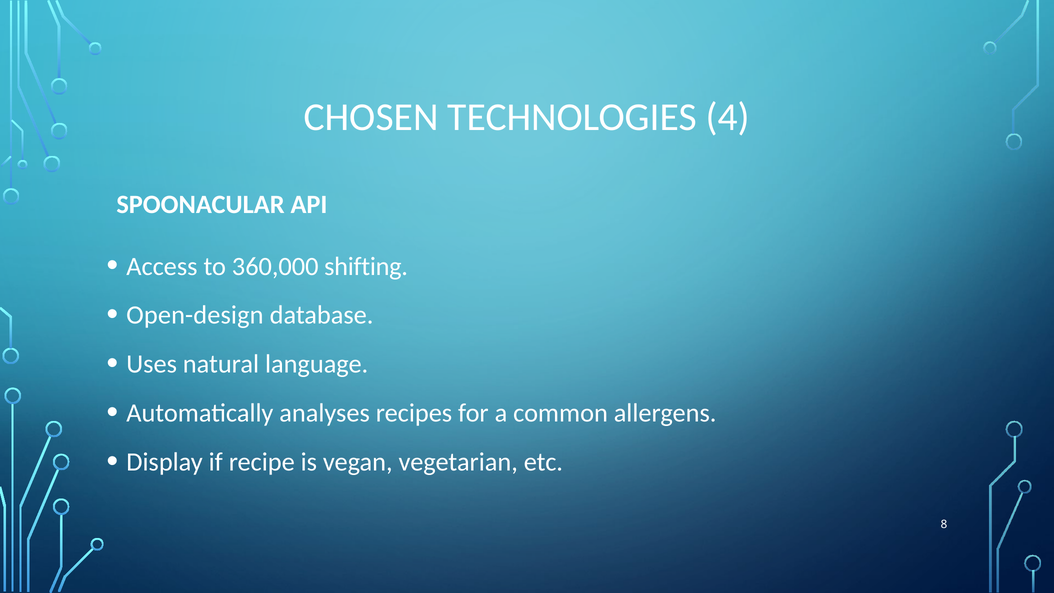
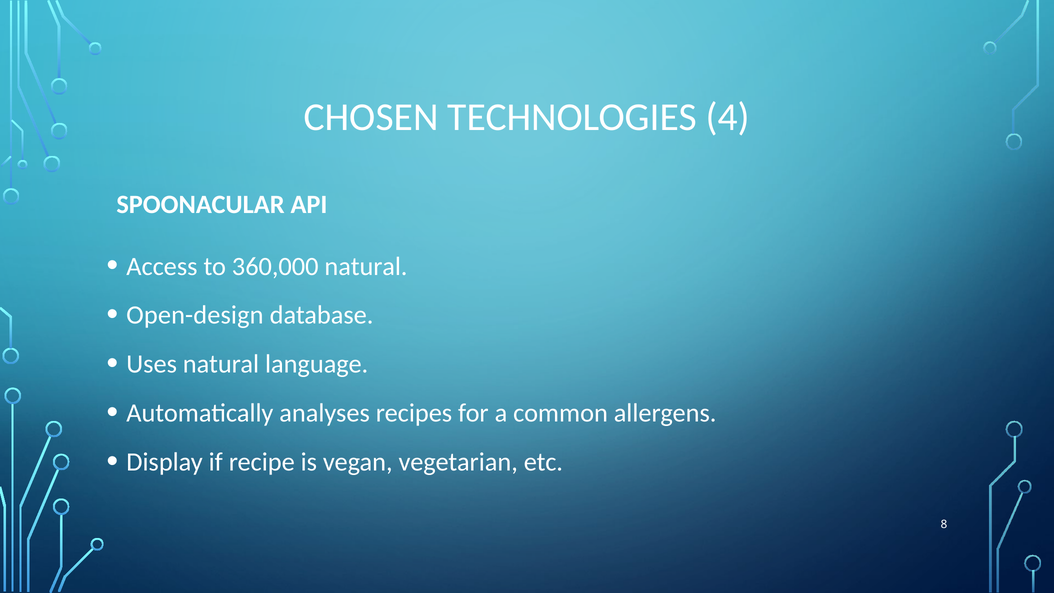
360,000 shifting: shifting -> natural
